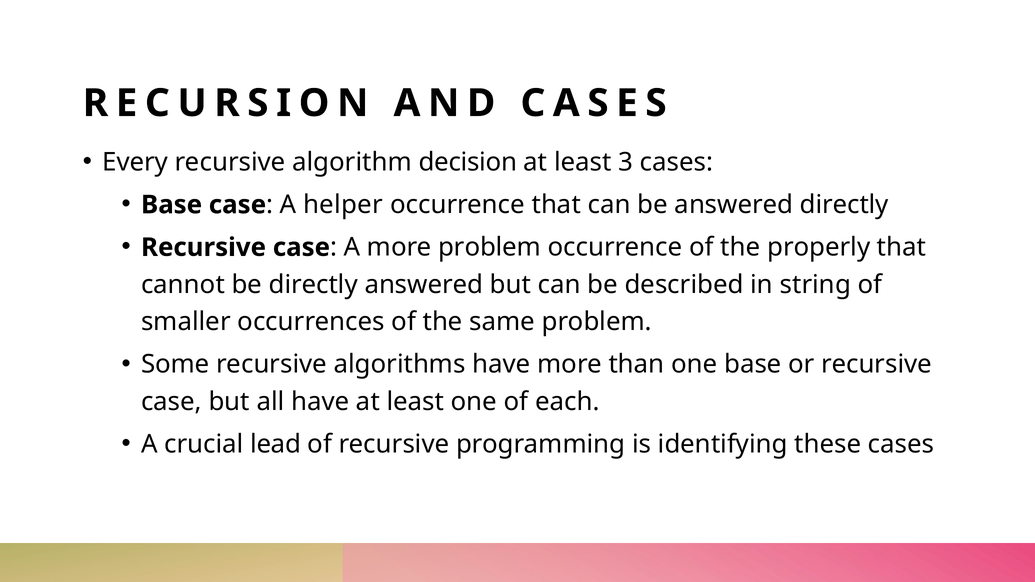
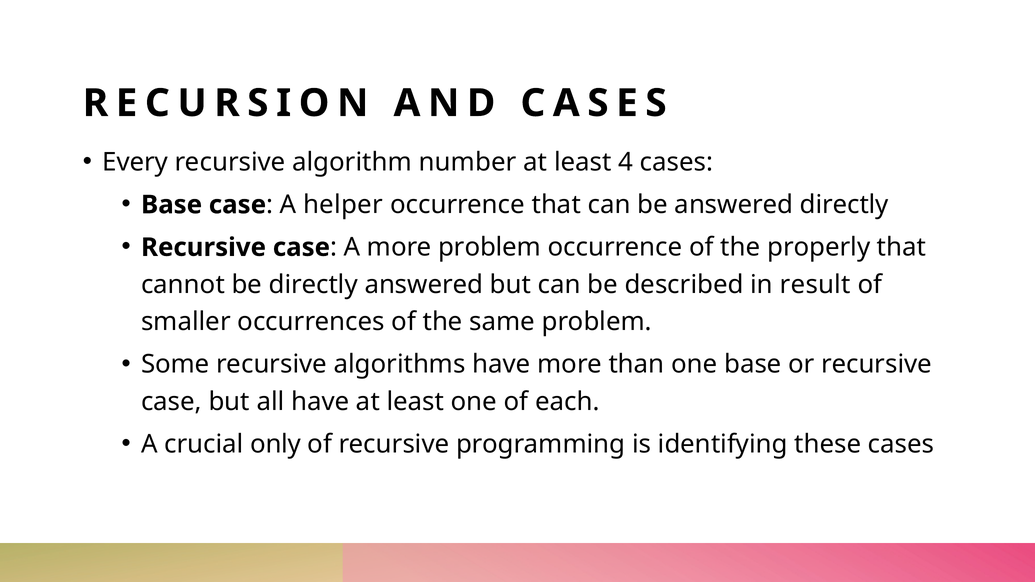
decision: decision -> number
3: 3 -> 4
string: string -> result
lead: lead -> only
